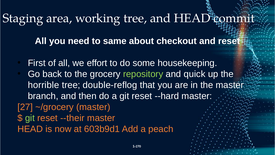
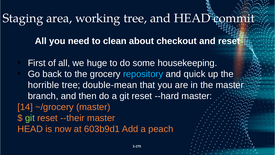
same: same -> clean
effort: effort -> huge
repository colour: light green -> light blue
double-reflog: double-reflog -> double-mean
27: 27 -> 14
